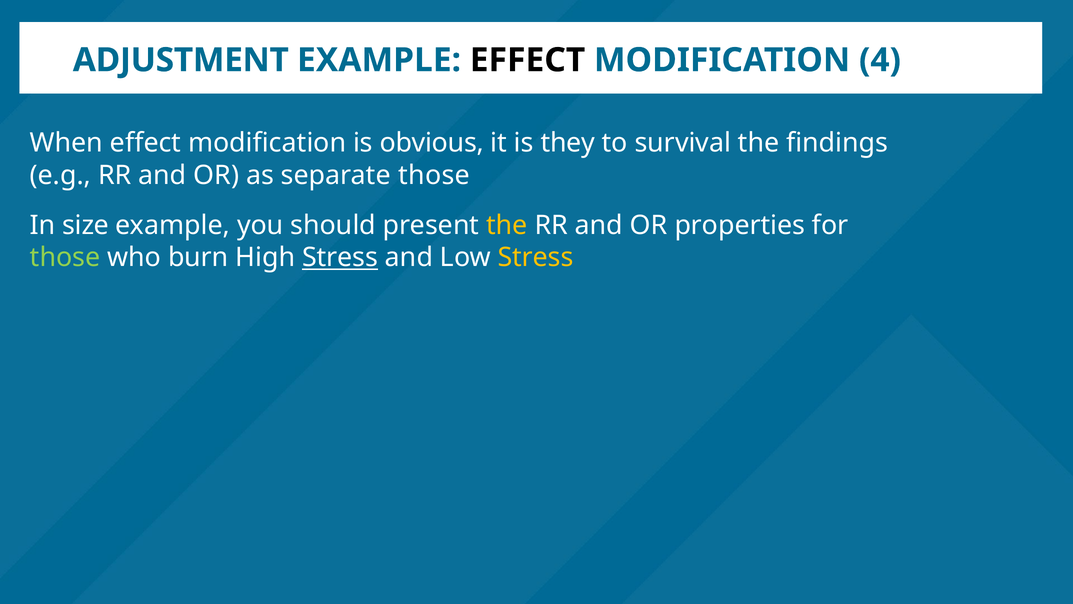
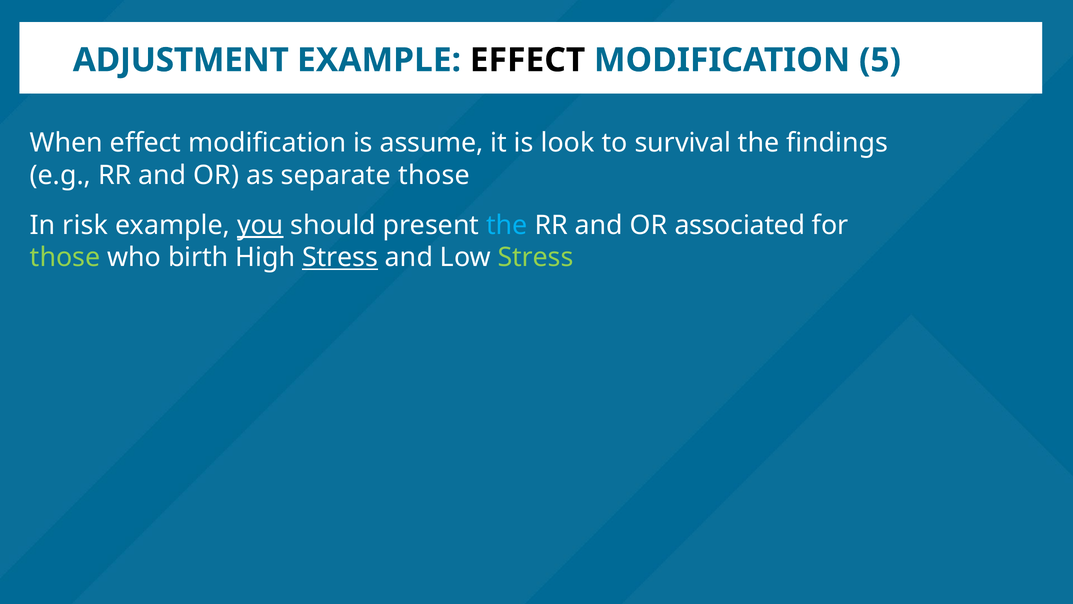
4: 4 -> 5
obvious: obvious -> assume
they: they -> look
size: size -> risk
you underline: none -> present
the at (507, 225) colour: yellow -> light blue
properties: properties -> associated
burn: burn -> birth
Stress at (536, 257) colour: yellow -> light green
